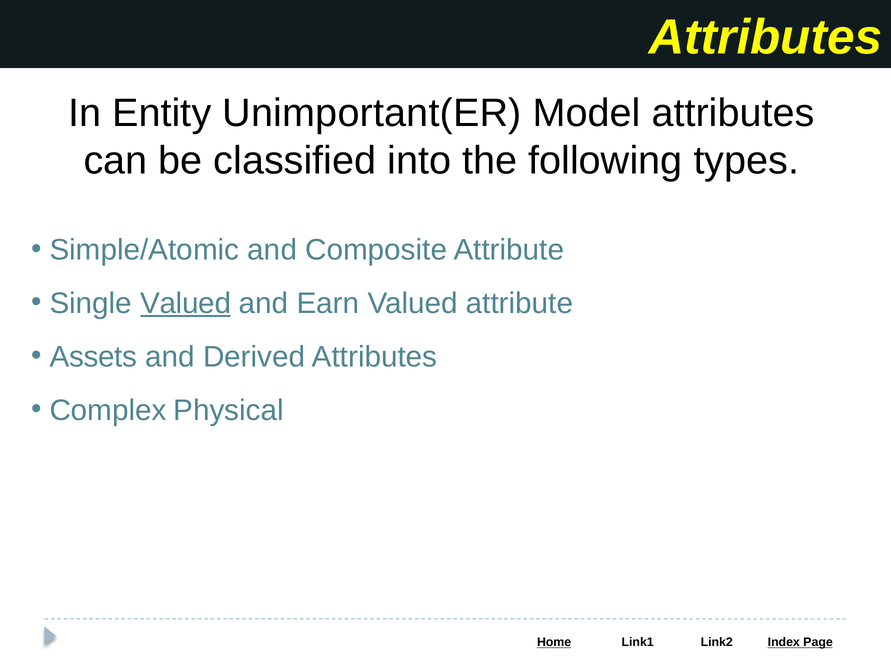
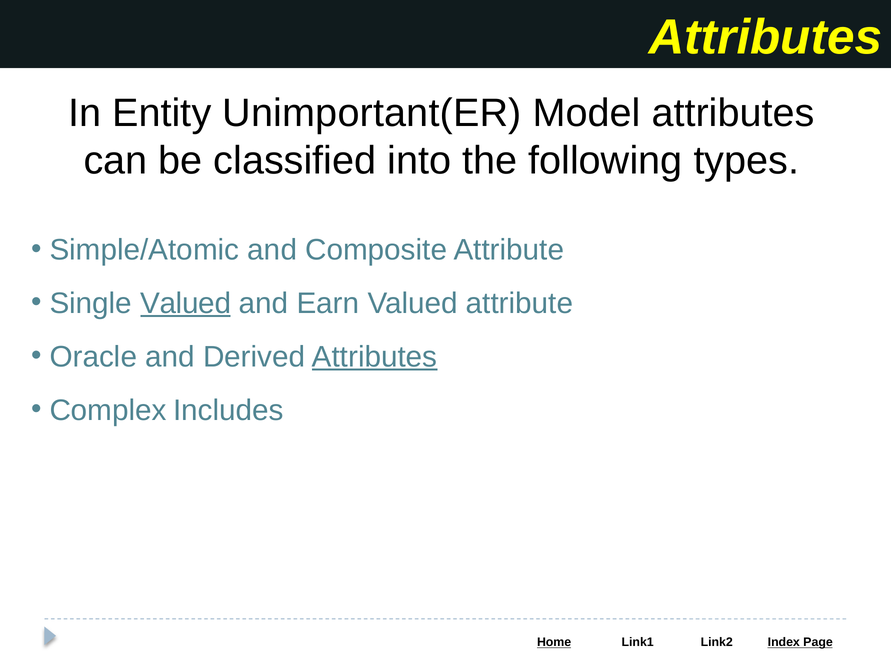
Assets: Assets -> Oracle
Attributes at (375, 357) underline: none -> present
Physical: Physical -> Includes
